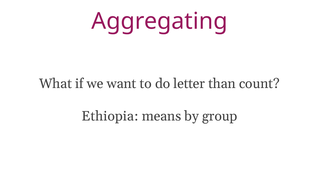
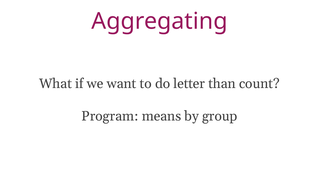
Ethiopia: Ethiopia -> Program
